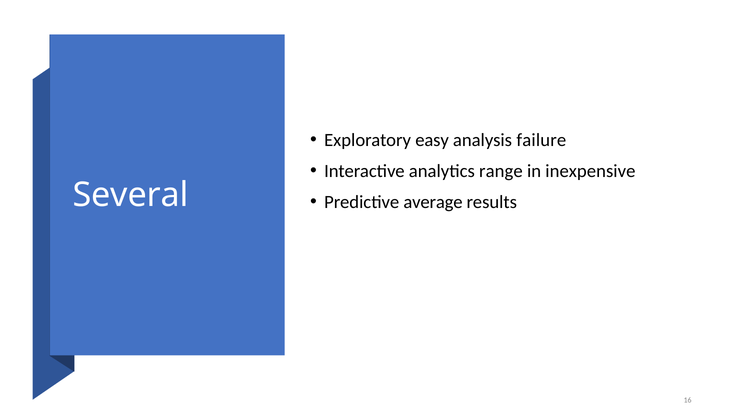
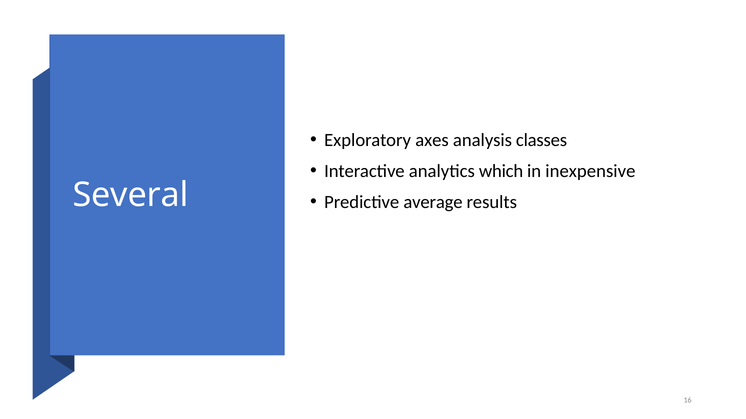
easy: easy -> axes
failure: failure -> classes
range: range -> which
